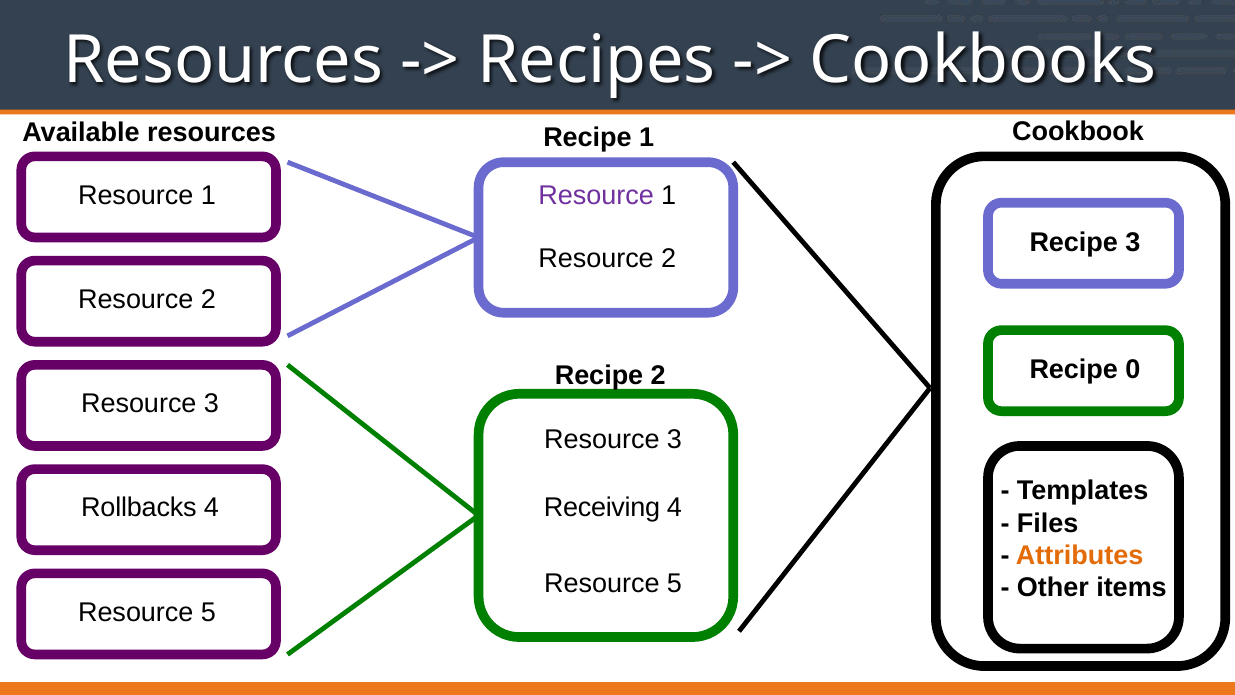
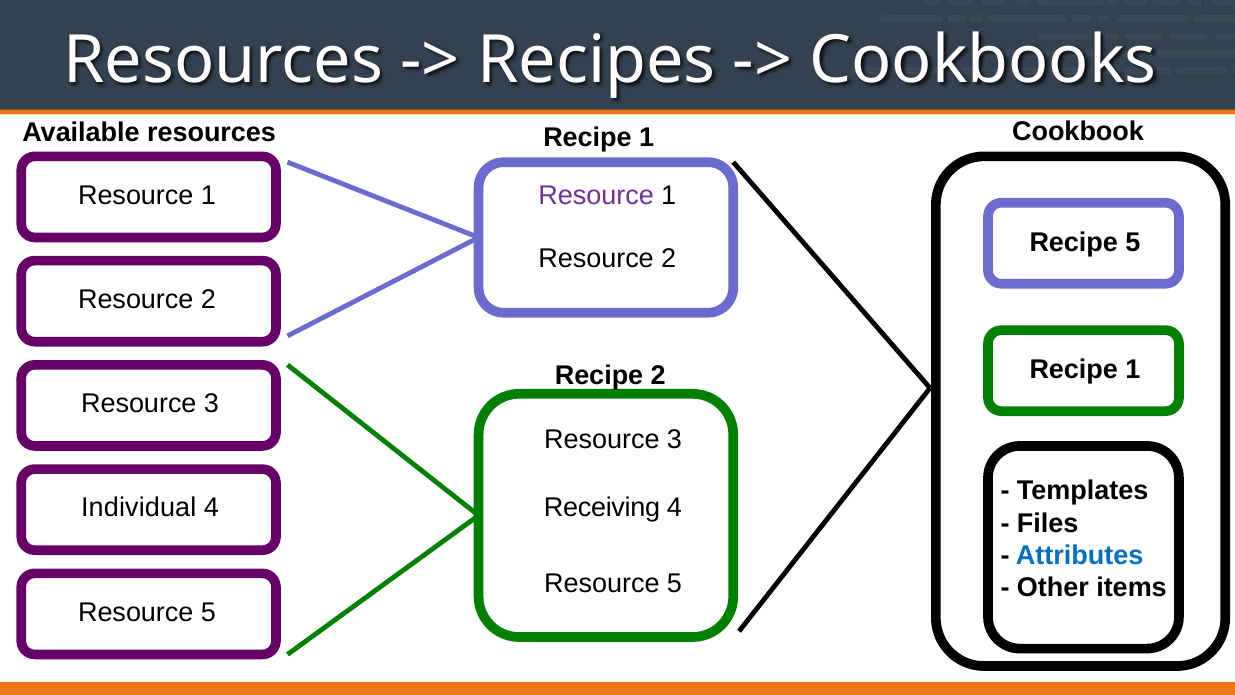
Recipe 3: 3 -> 5
0 at (1133, 370): 0 -> 1
Rollbacks: Rollbacks -> Individual
Attributes colour: orange -> blue
